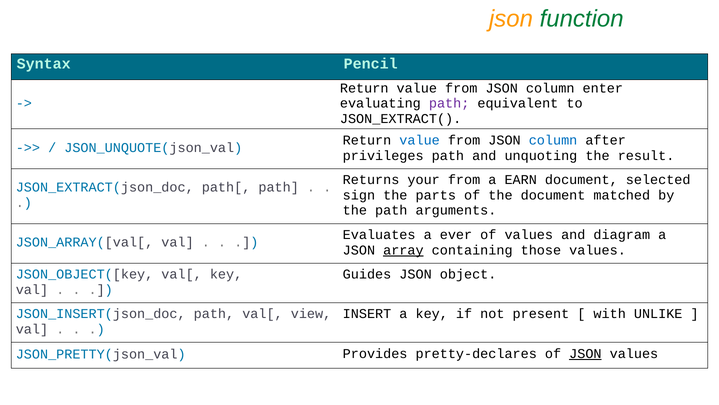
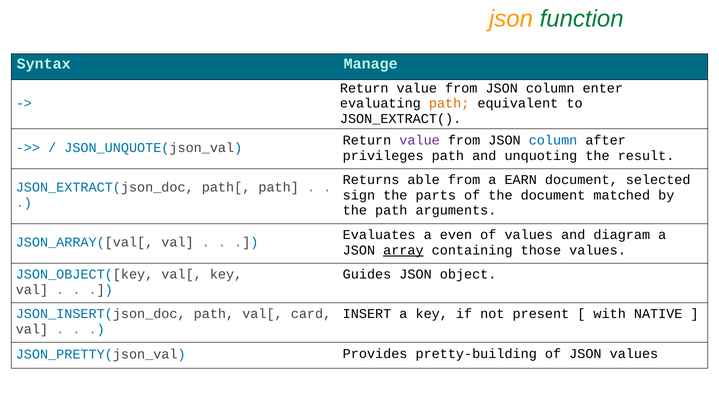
Pencil: Pencil -> Manage
path at (449, 103) colour: purple -> orange
value at (420, 140) colour: blue -> purple
your: your -> able
ever: ever -> even
view: view -> card
UNLIKE: UNLIKE -> NATIVE
pretty-declares: pretty-declares -> pretty-building
JSON at (585, 353) underline: present -> none
